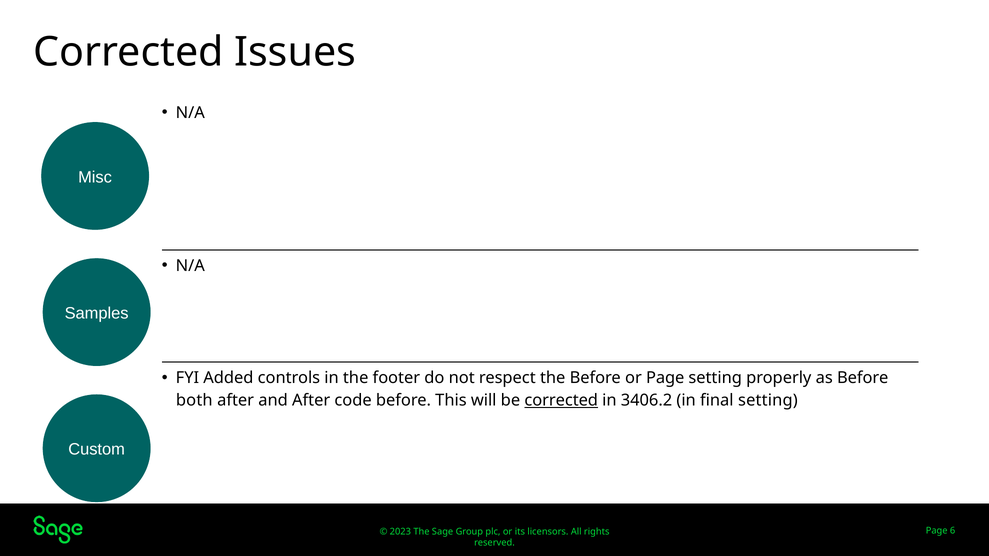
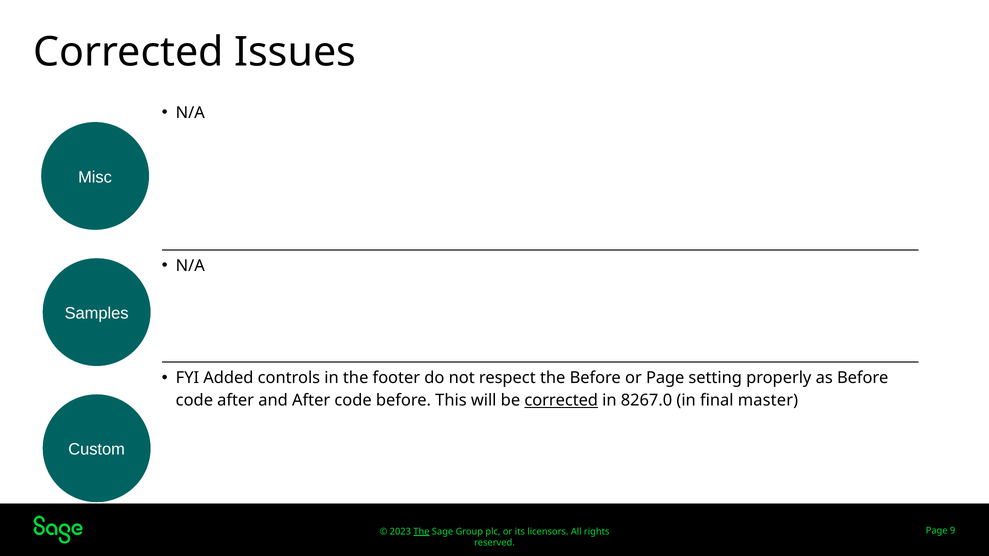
both at (194, 401): both -> code
3406.2: 3406.2 -> 8267.0
final setting: setting -> master
6: 6 -> 9
The at (422, 532) underline: none -> present
